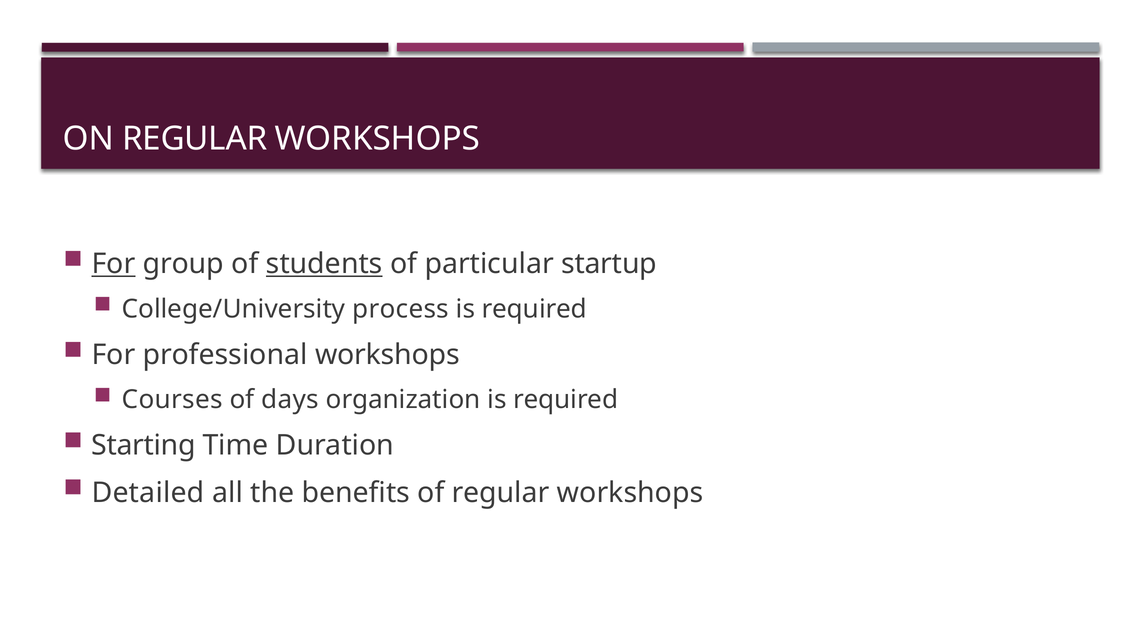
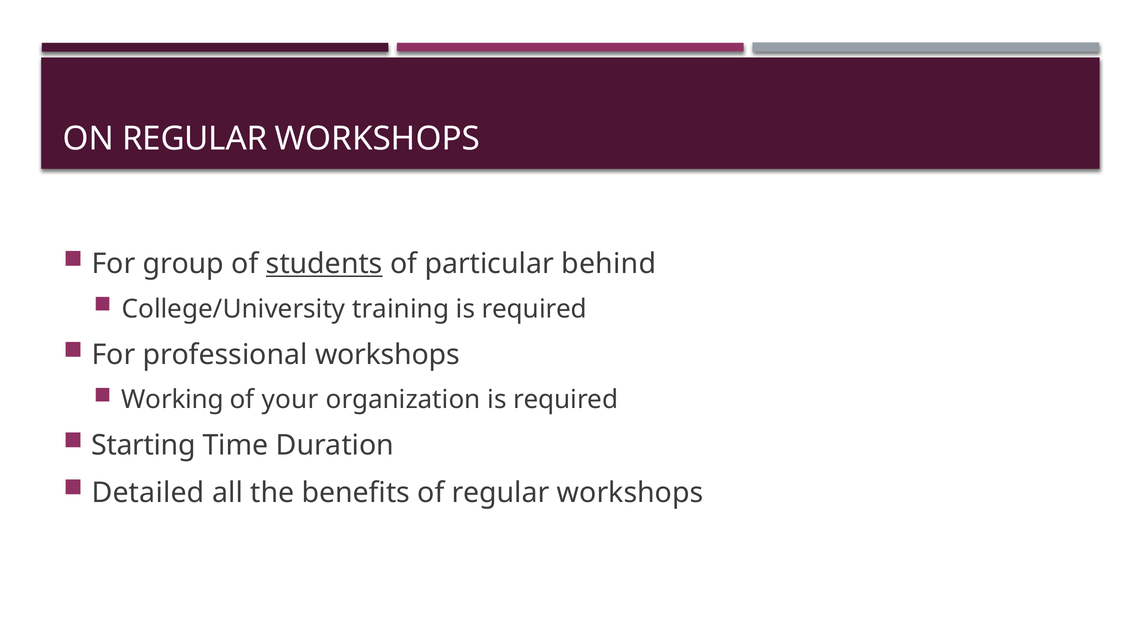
For at (113, 264) underline: present -> none
startup: startup -> behind
process: process -> training
Courses: Courses -> Working
days: days -> your
